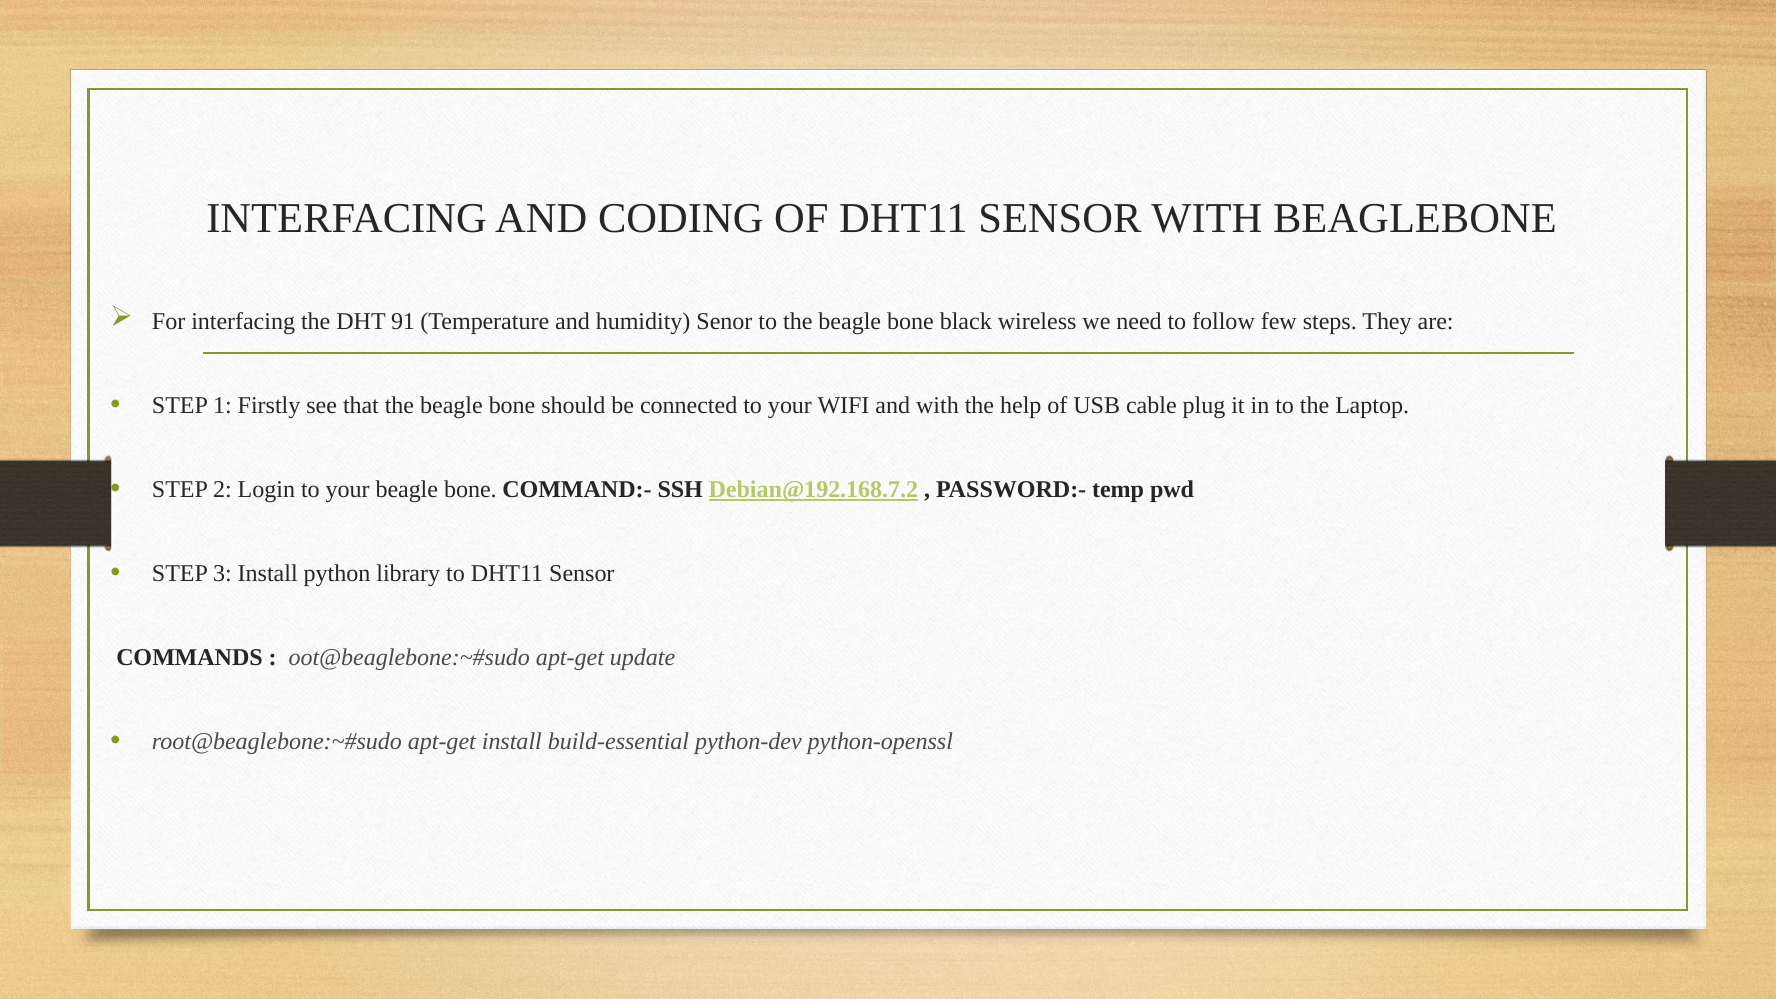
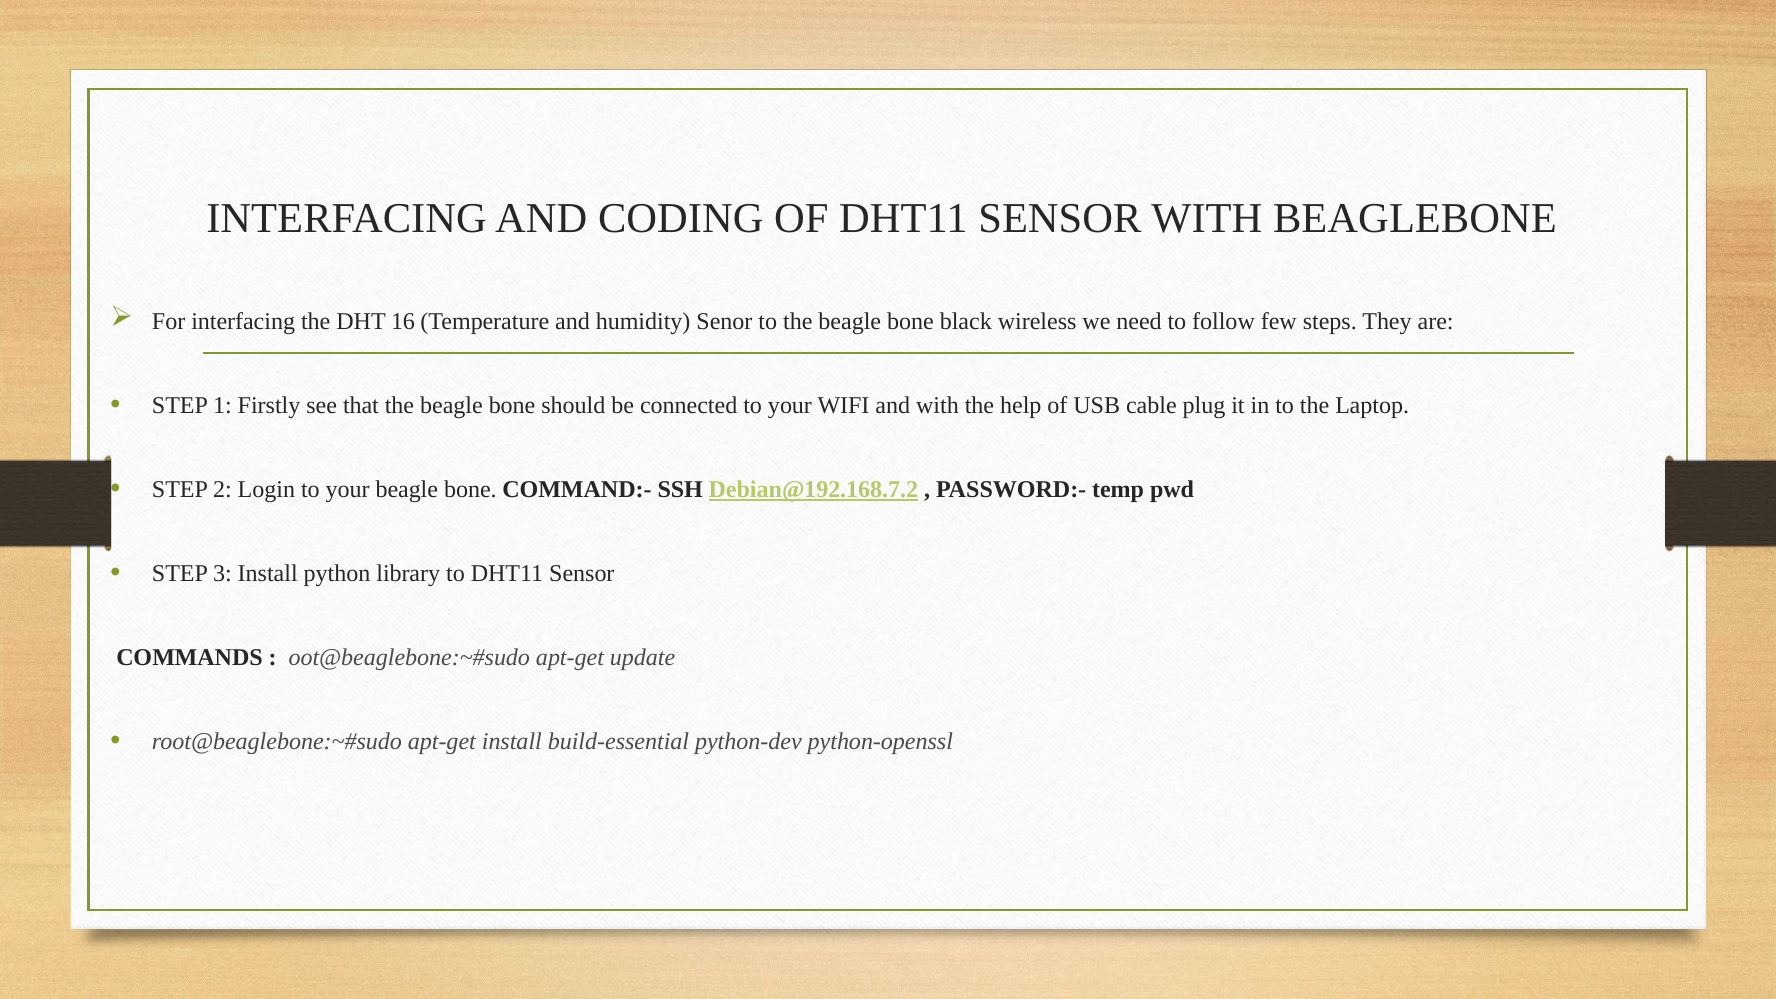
91: 91 -> 16
